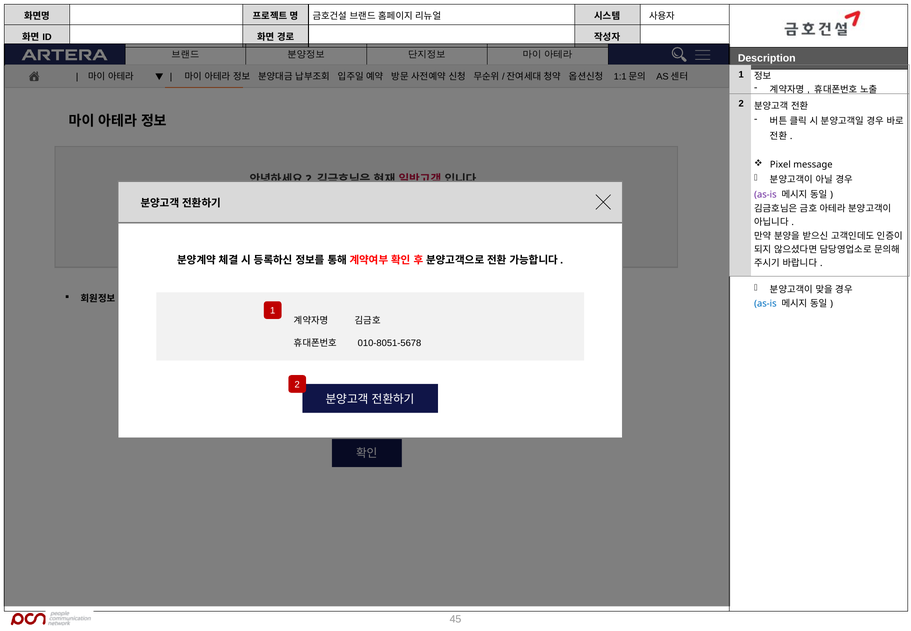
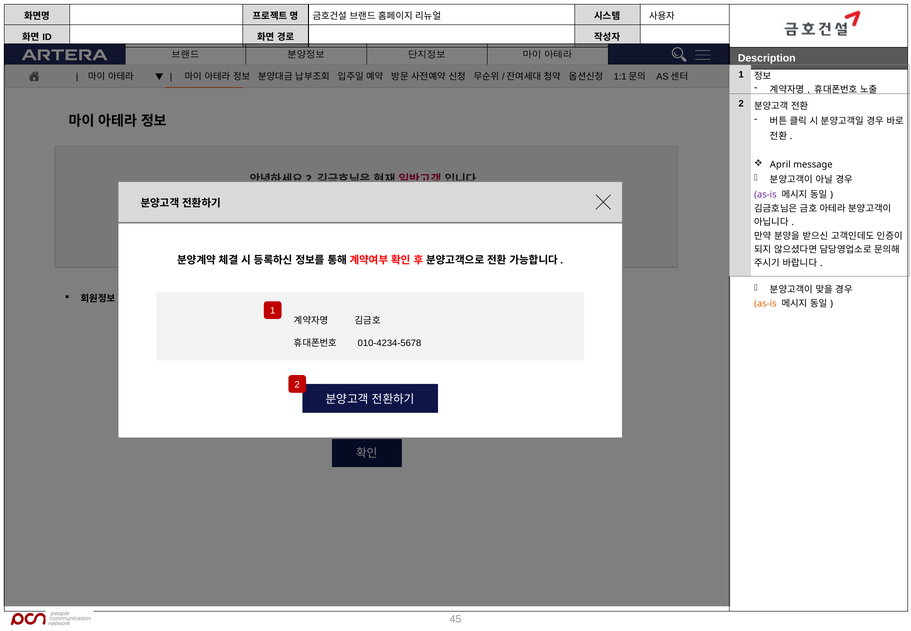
Pixel: Pixel -> April
as-is at (765, 303) colour: blue -> orange
010-8051-5678: 010-8051-5678 -> 010-4234-5678
